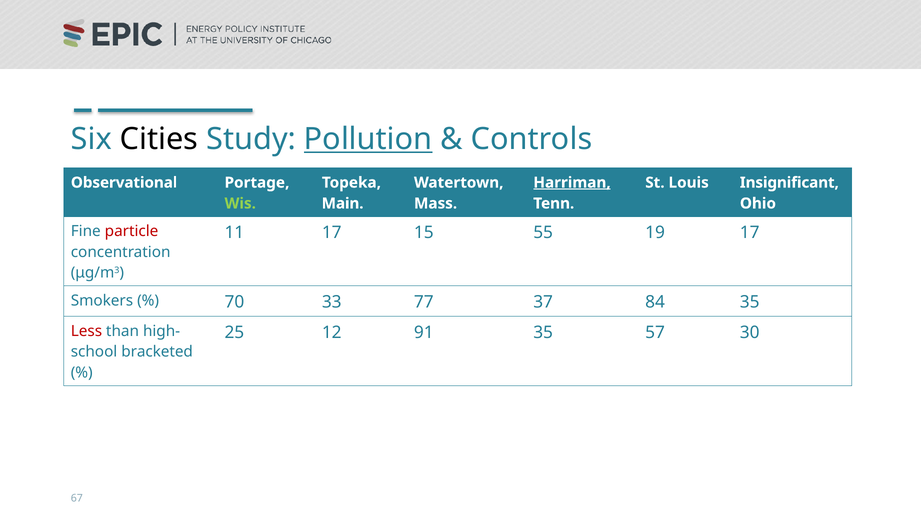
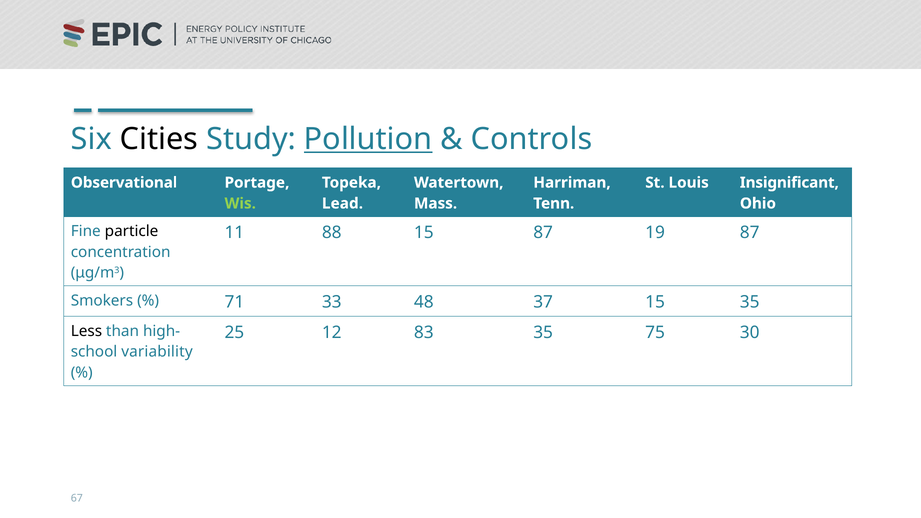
Harriman underline: present -> none
Main: Main -> Lead
particle colour: red -> black
11 17: 17 -> 88
15 55: 55 -> 87
19 17: 17 -> 87
70: 70 -> 71
77: 77 -> 48
37 84: 84 -> 15
Less colour: red -> black
91: 91 -> 83
57: 57 -> 75
bracketed: bracketed -> variability
